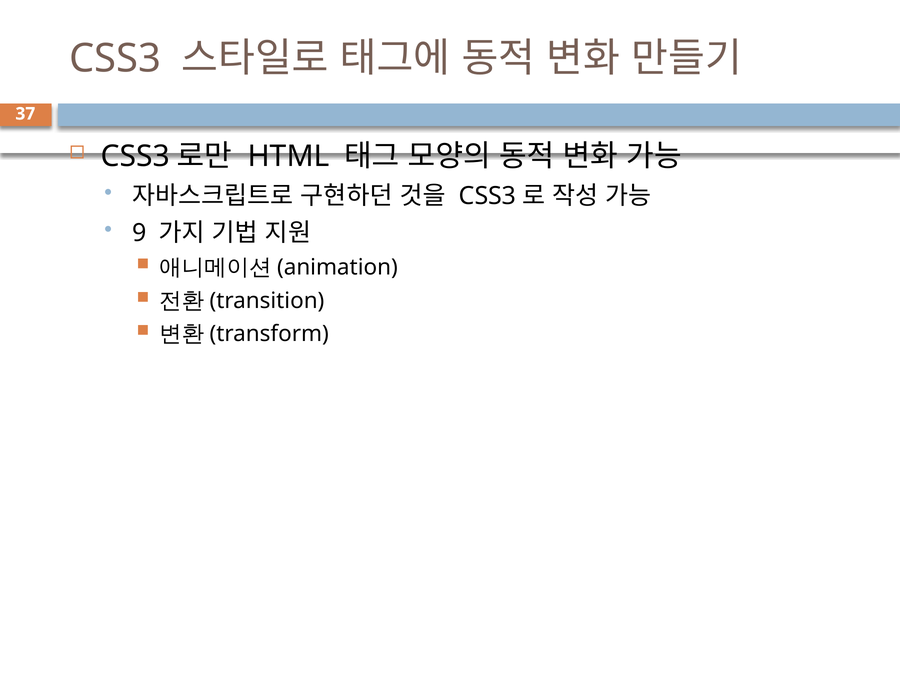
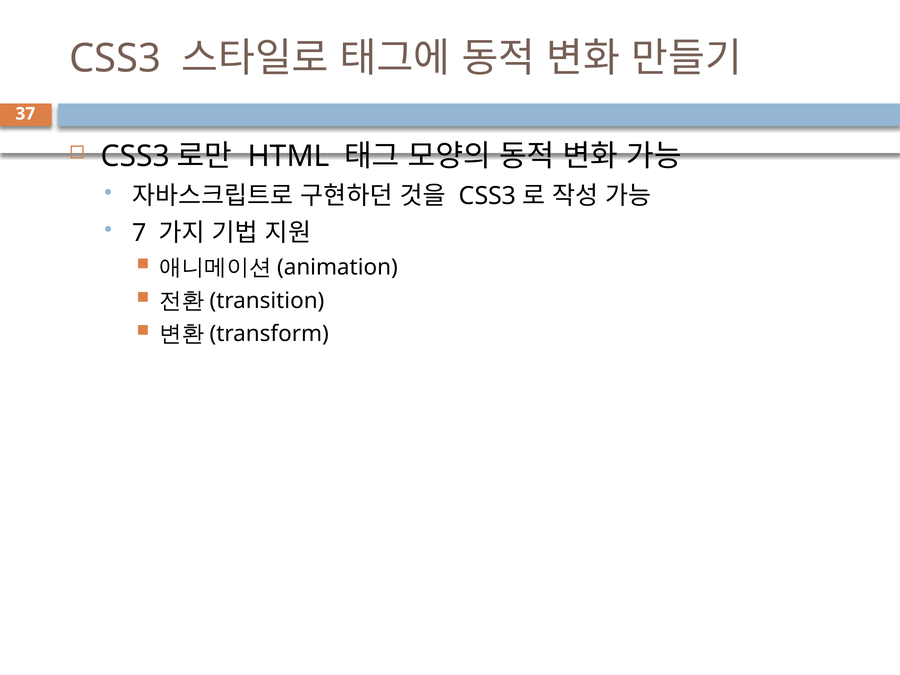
9: 9 -> 7
